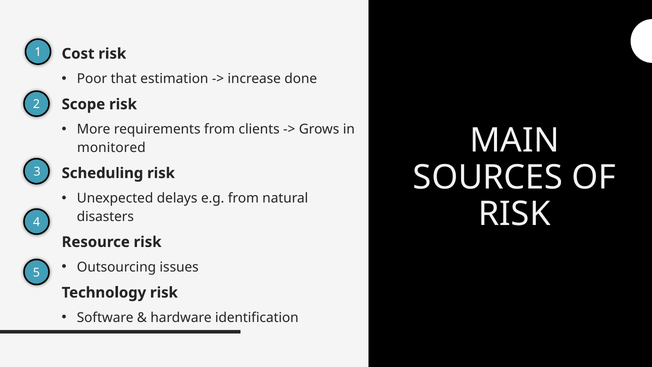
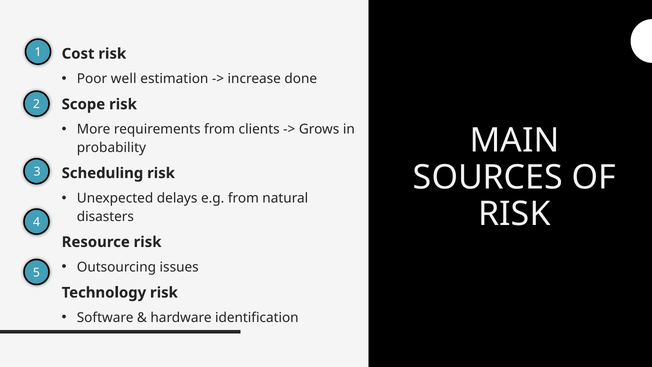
that: that -> well
monitored: monitored -> probability
